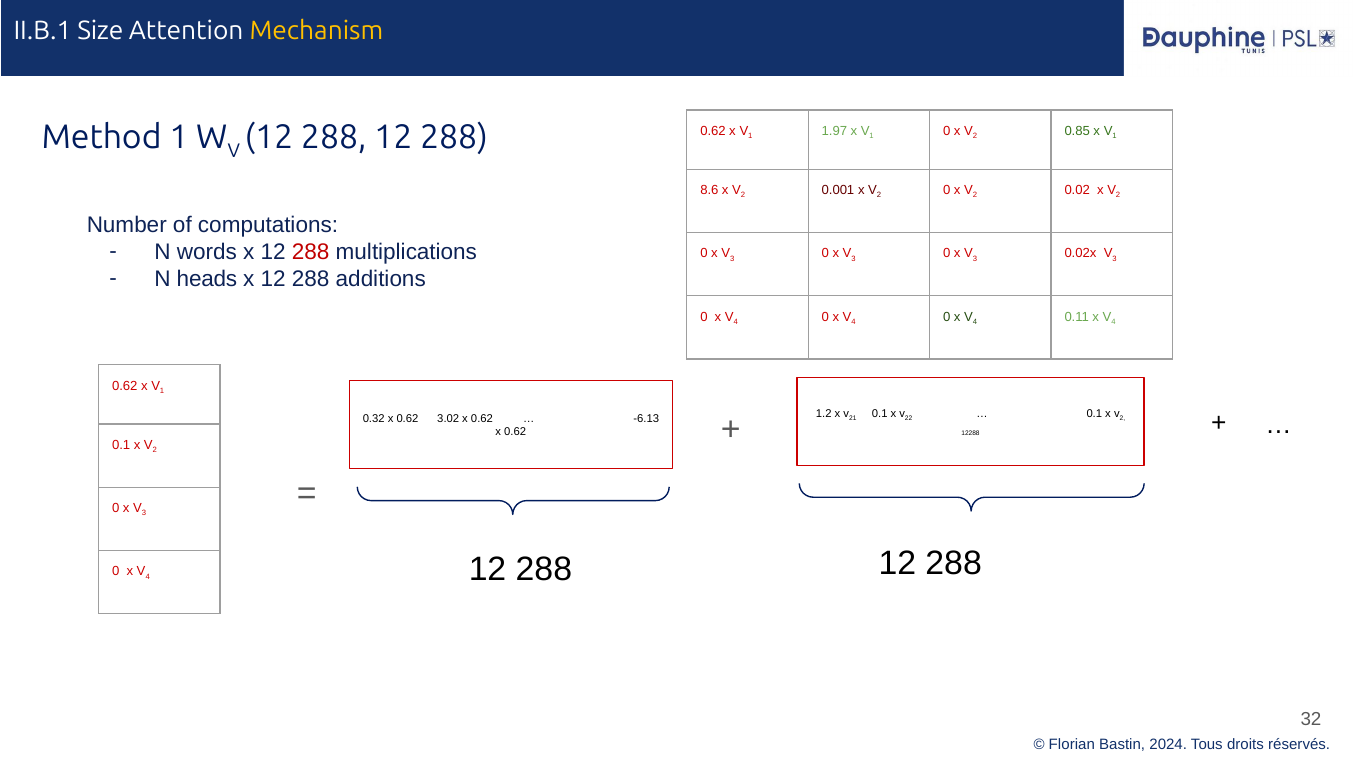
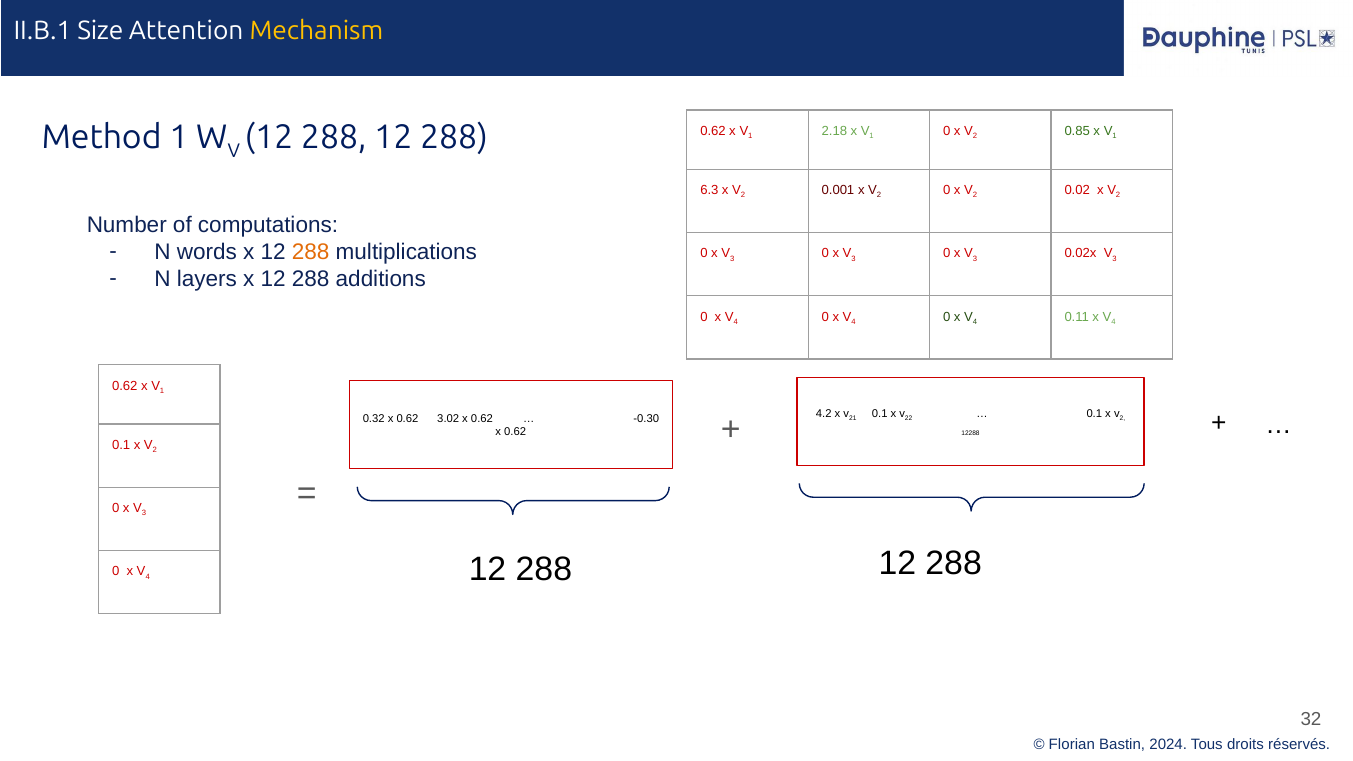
1.97: 1.97 -> 2.18
8.6: 8.6 -> 6.3
288 at (311, 252) colour: red -> orange
heads: heads -> layers
1.2: 1.2 -> 4.2
-6.13: -6.13 -> -0.30
